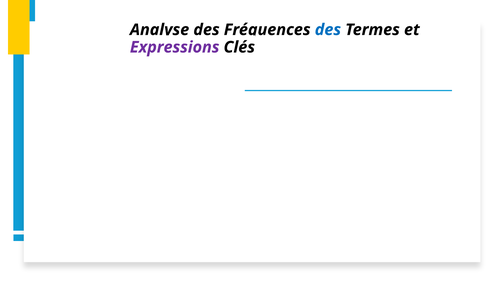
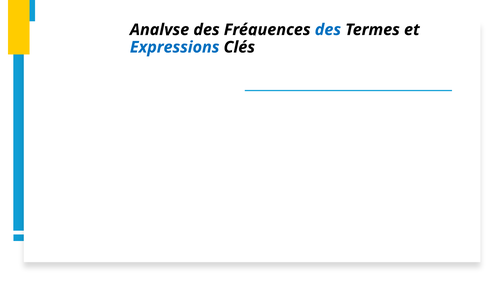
Expressions colour: purple -> blue
